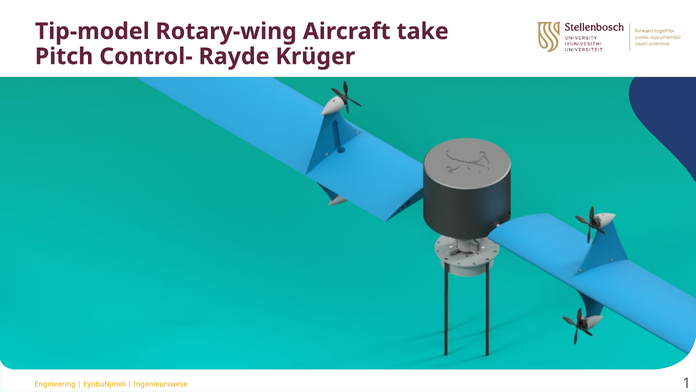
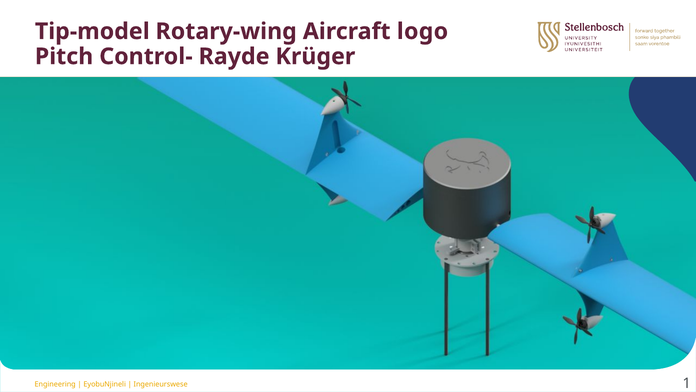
take: take -> logo
